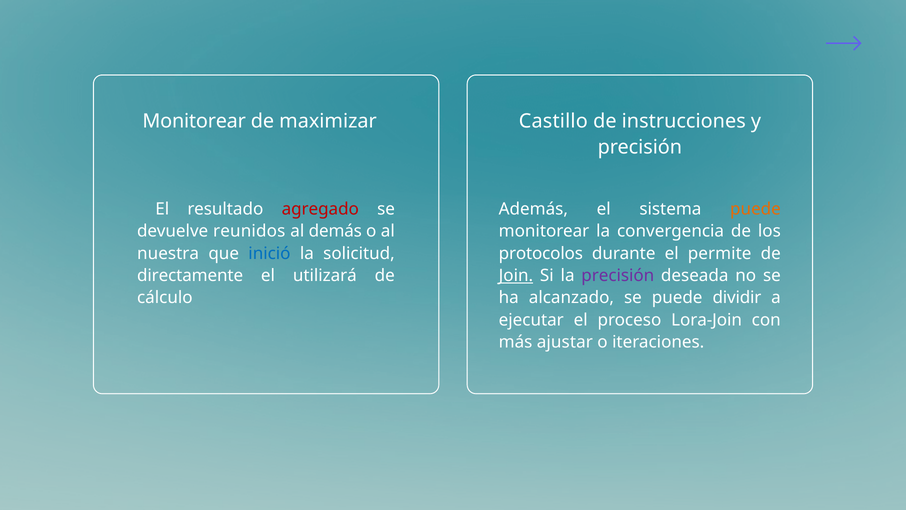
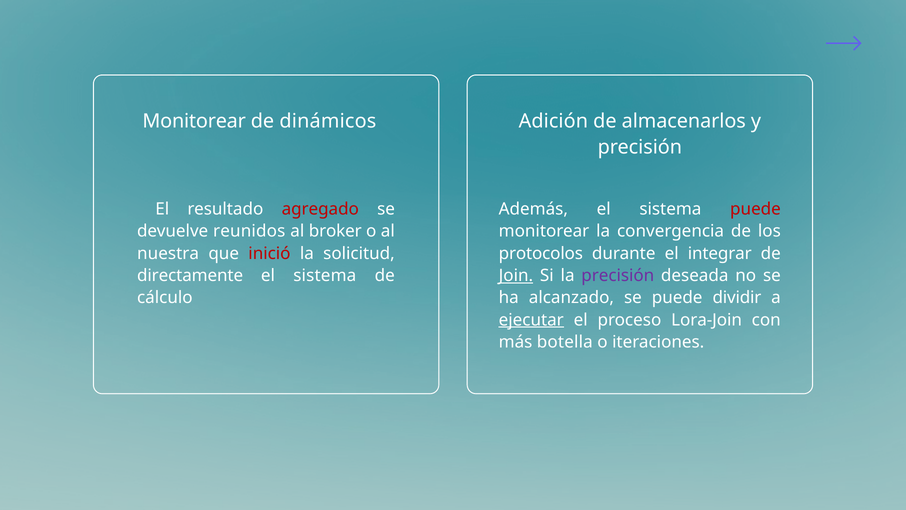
maximizar: maximizar -> dinámicos
Castillo: Castillo -> Adición
instrucciones: instrucciones -> almacenarlos
puede at (755, 209) colour: orange -> red
demás: demás -> broker
inició colour: blue -> red
permite: permite -> integrar
utilizará at (325, 275): utilizará -> sistema
ejecutar underline: none -> present
ajustar: ajustar -> botella
